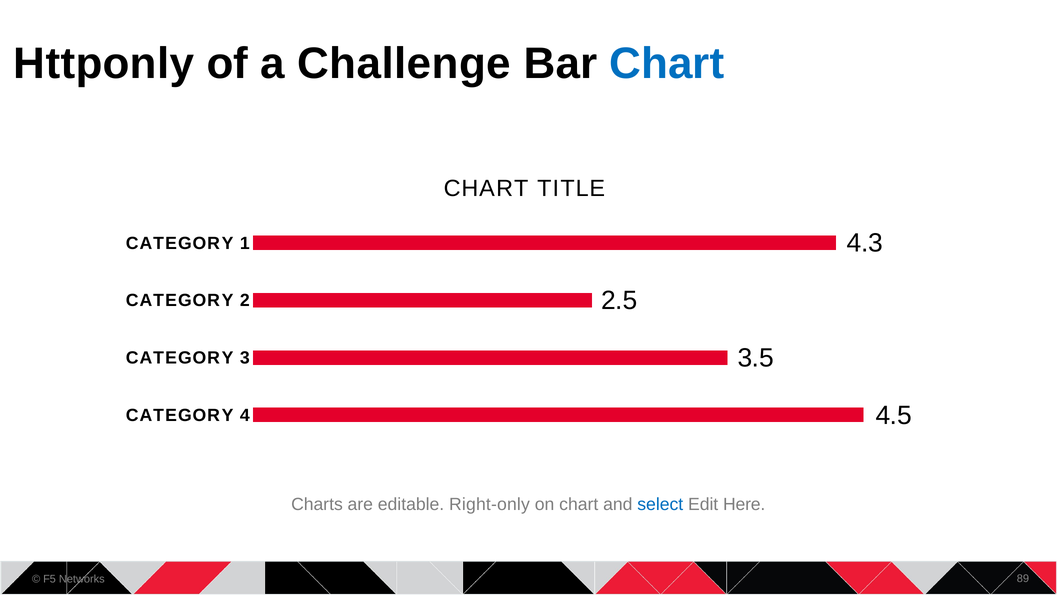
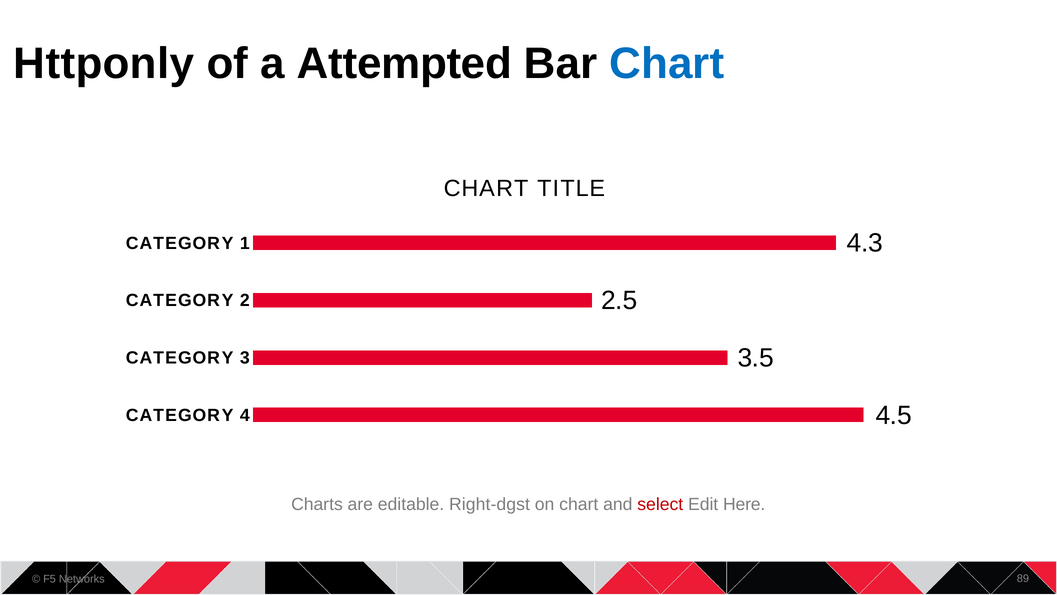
Challenge: Challenge -> Attempted
Right-only: Right-only -> Right-dgst
select colour: blue -> red
